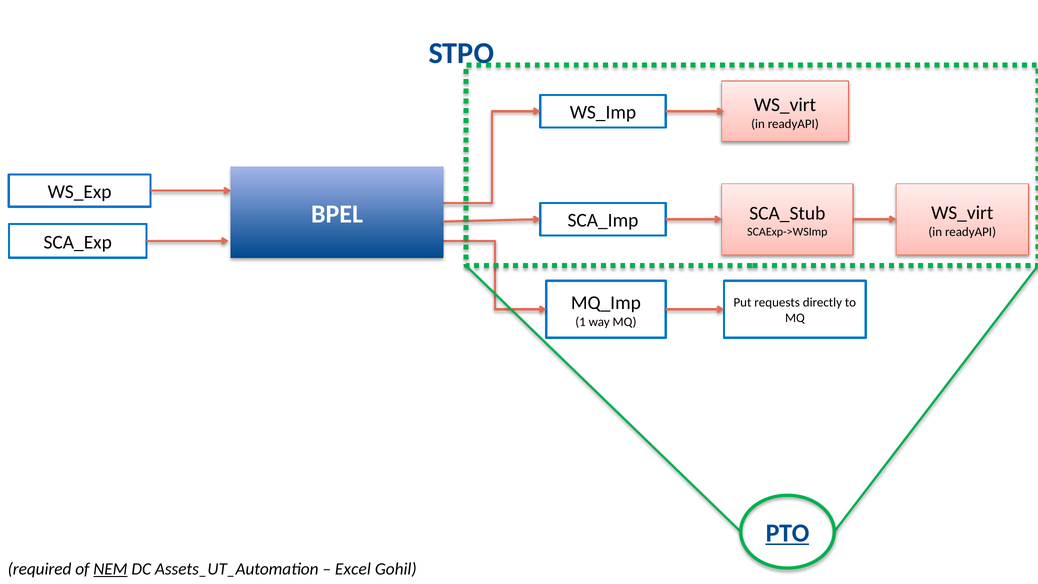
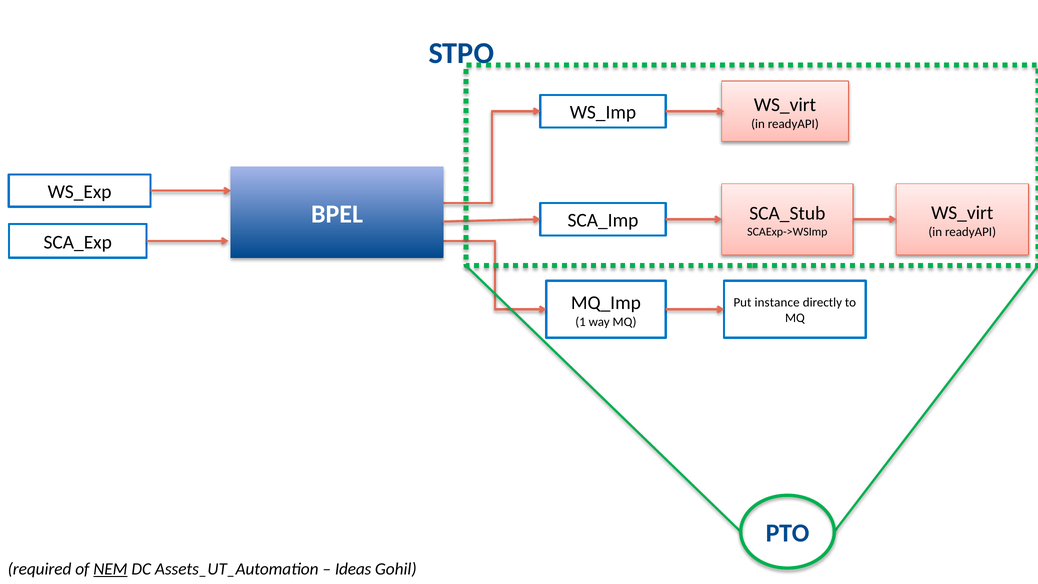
requests: requests -> instance
PTO underline: present -> none
Excel: Excel -> Ideas
